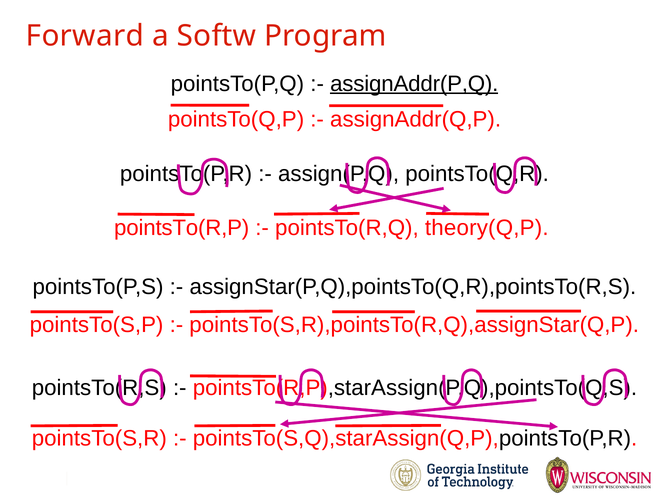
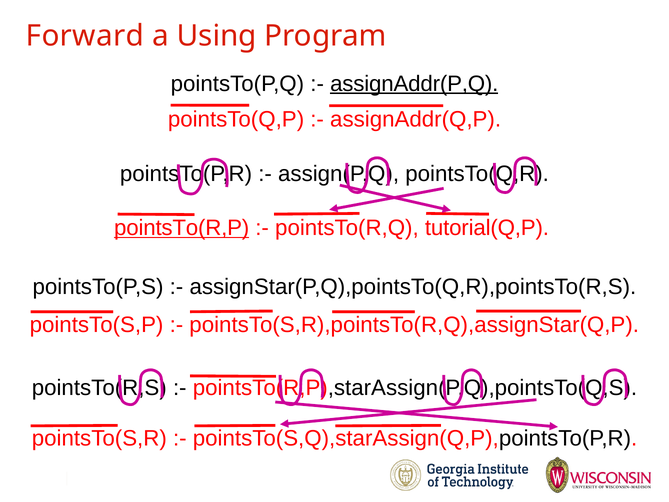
Softw: Softw -> Using
pointsTo(R,P underline: none -> present
theory(Q,P: theory(Q,P -> tutorial(Q,P
